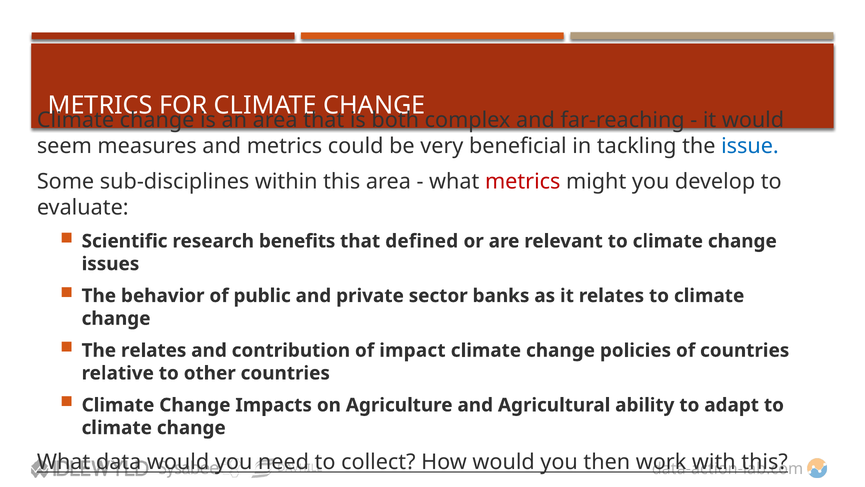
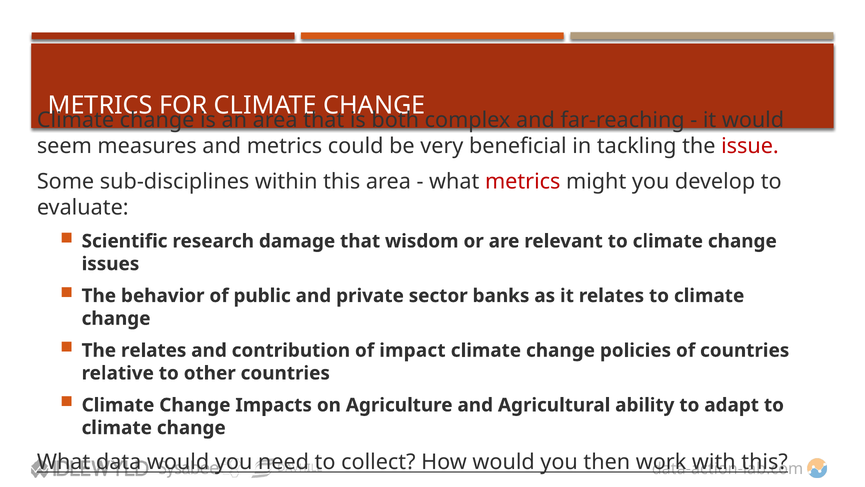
issue colour: blue -> red
benefits: benefits -> damage
defined: defined -> wisdom
